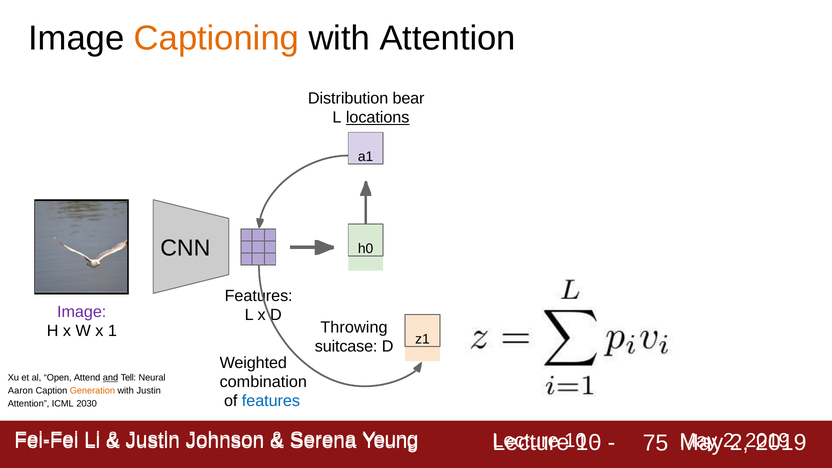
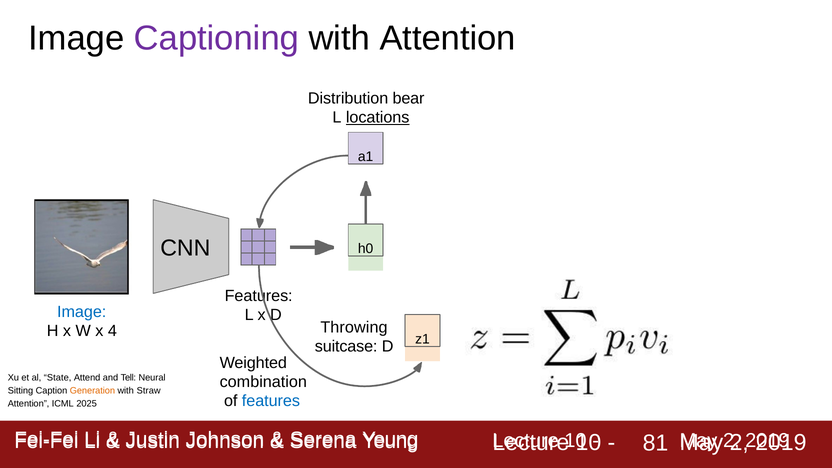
Captioning colour: orange -> purple
Image at (82, 312) colour: purple -> blue
1: 1 -> 4
Open: Open -> State
and underline: present -> none
Aaron: Aaron -> Sitting
with Justin: Justin -> Straw
2030: 2030 -> 2025
75: 75 -> 81
